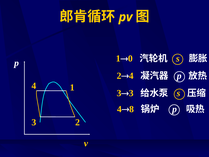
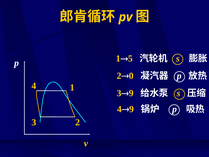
0: 0 -> 5
4 at (131, 76): 4 -> 0
3 at (131, 93): 3 -> 9
8 at (132, 109): 8 -> 9
